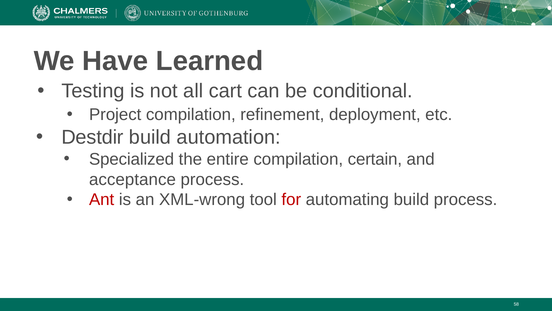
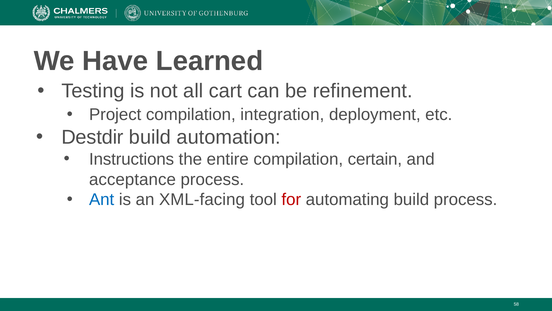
conditional: conditional -> refinement
refinement: refinement -> integration
Specialized: Specialized -> Instructions
Ant colour: red -> blue
XML-wrong: XML-wrong -> XML-facing
